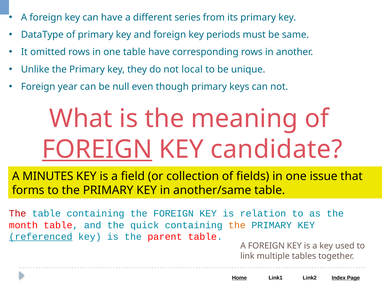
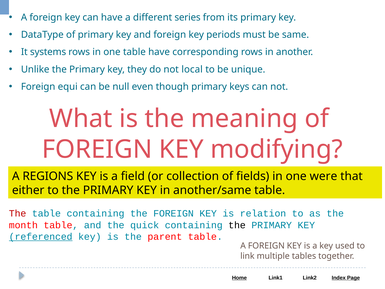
omitted: omitted -> systems
year: year -> equi
FOREIGN at (97, 149) underline: present -> none
candidate: candidate -> modifying
MINUTES: MINUTES -> REGIONS
issue: issue -> were
forms: forms -> either
the at (237, 225) colour: orange -> black
